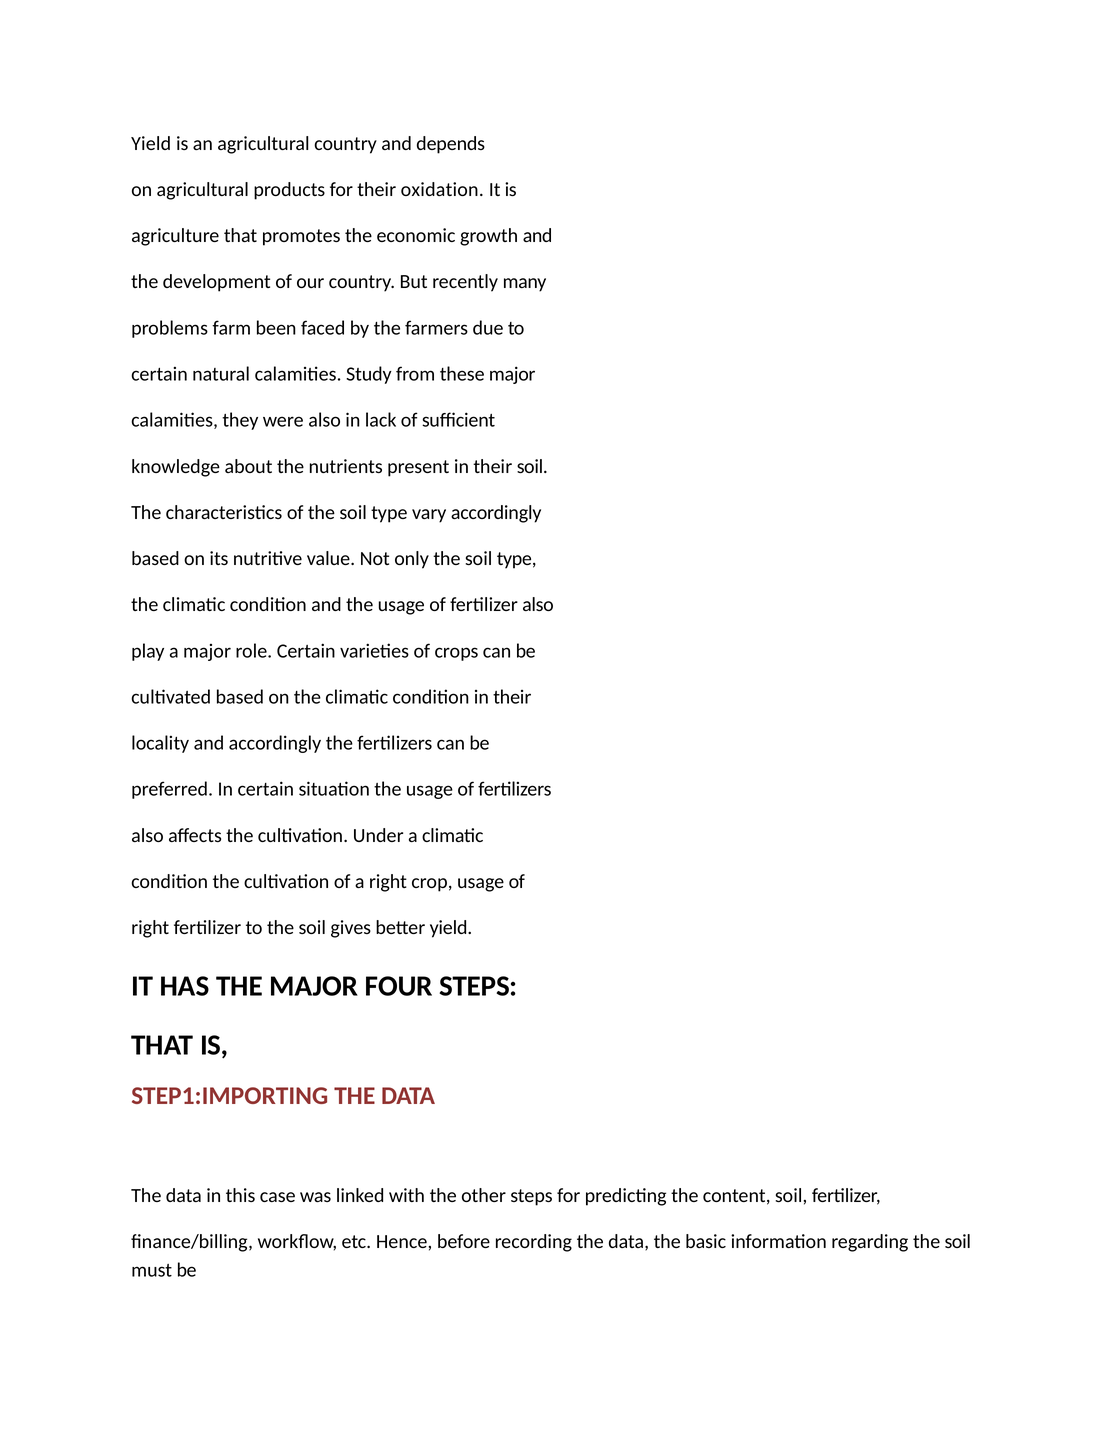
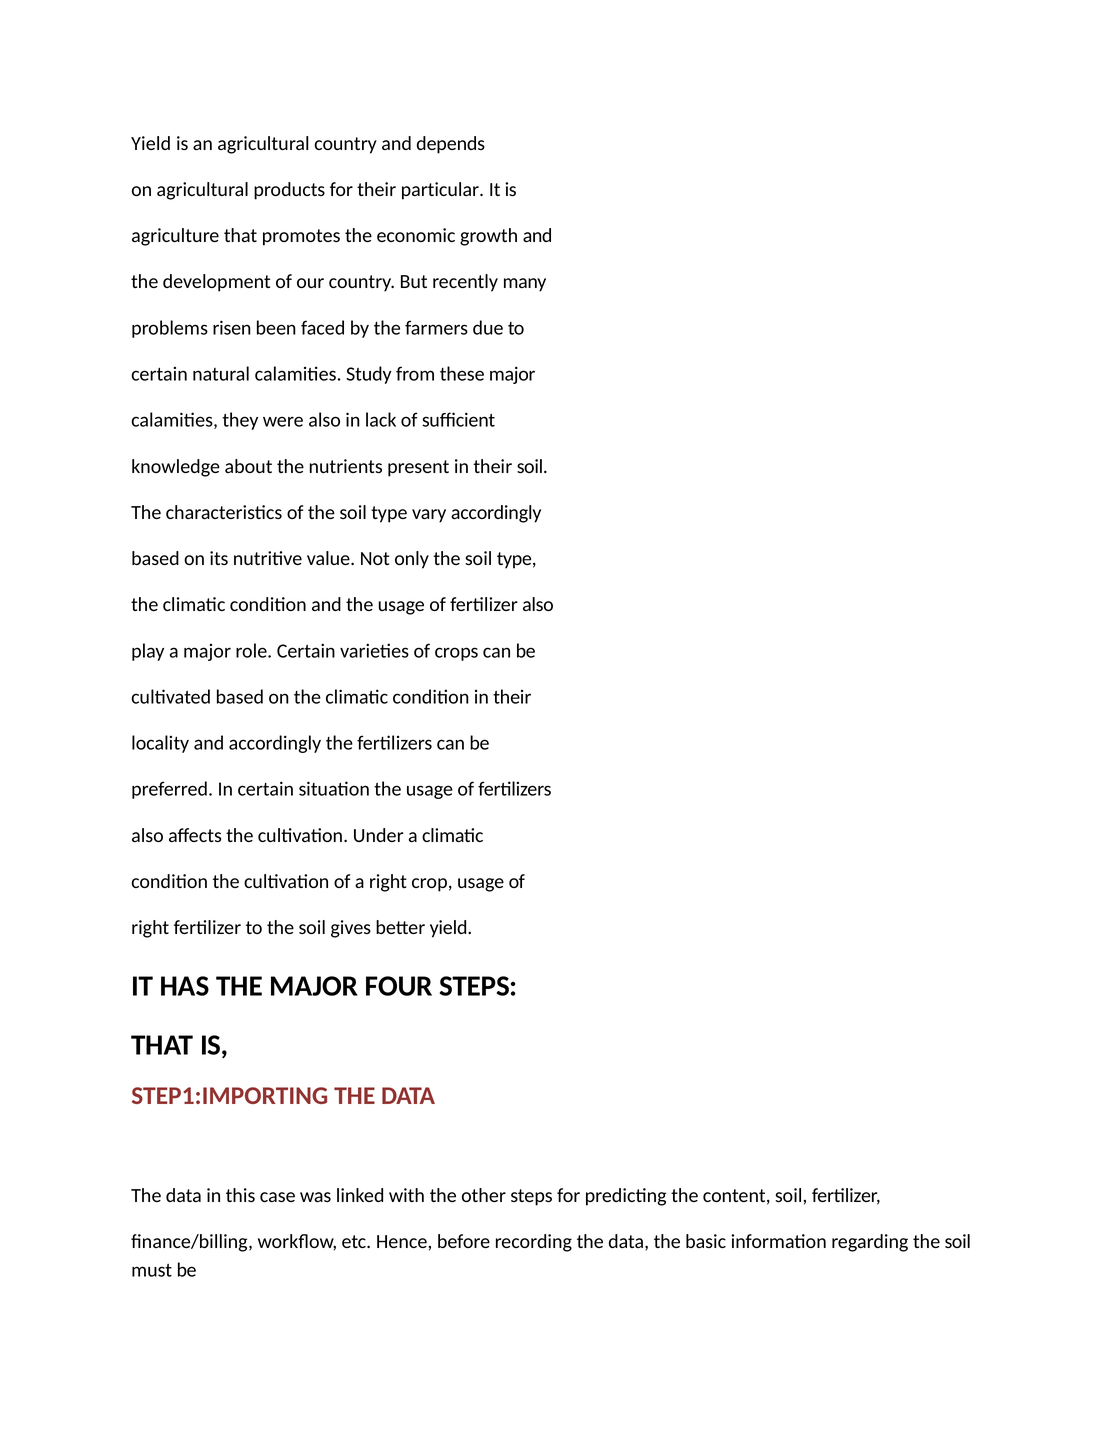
oxidation: oxidation -> particular
farm: farm -> risen
